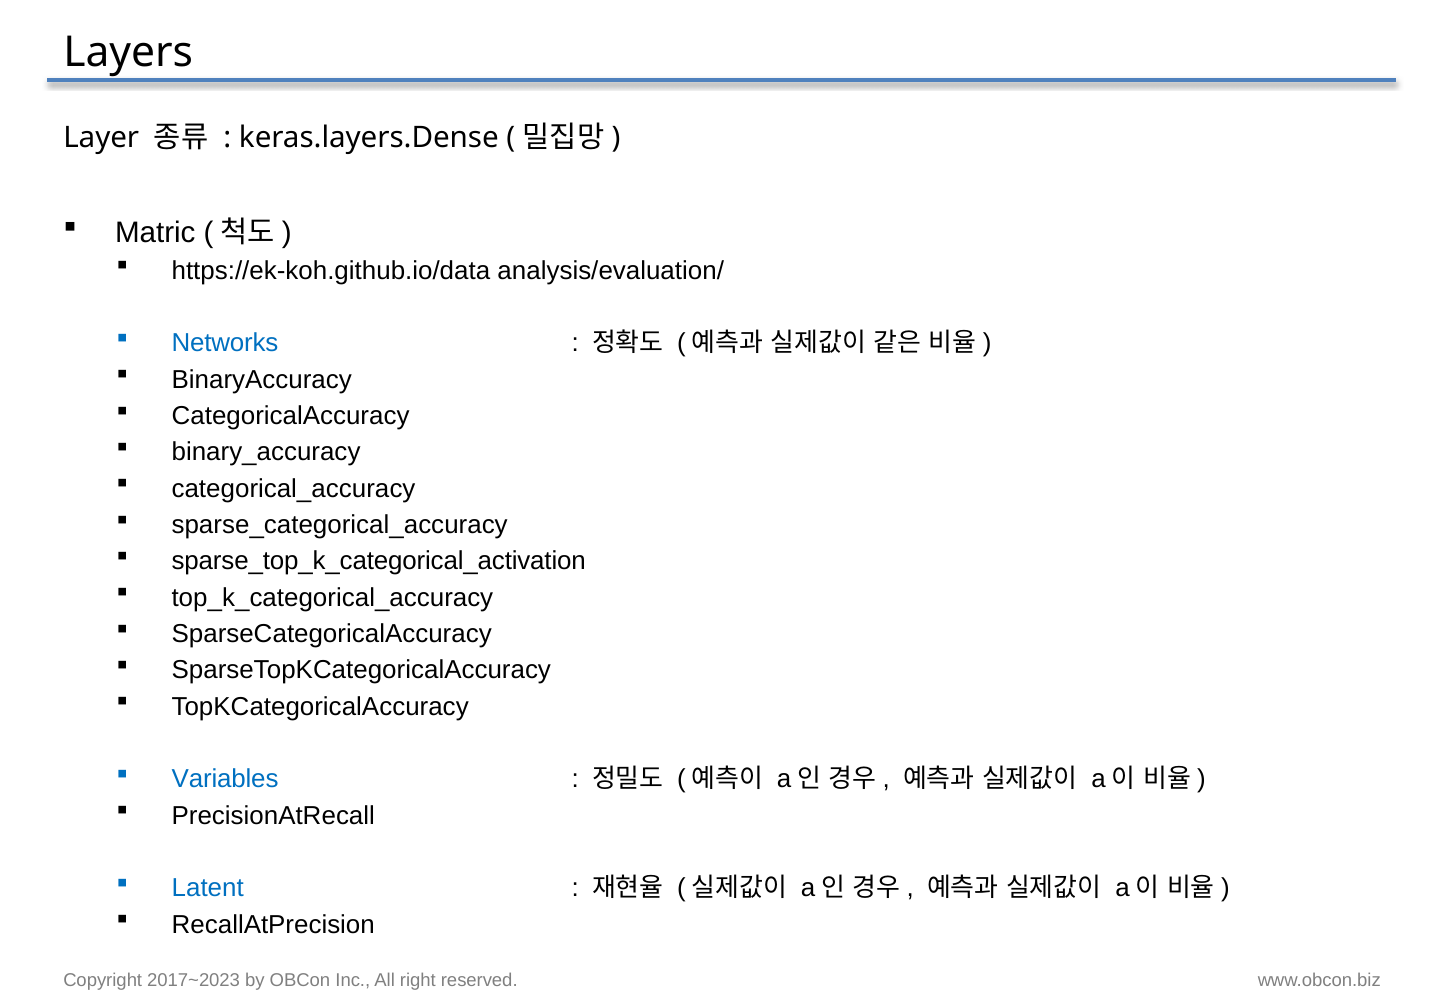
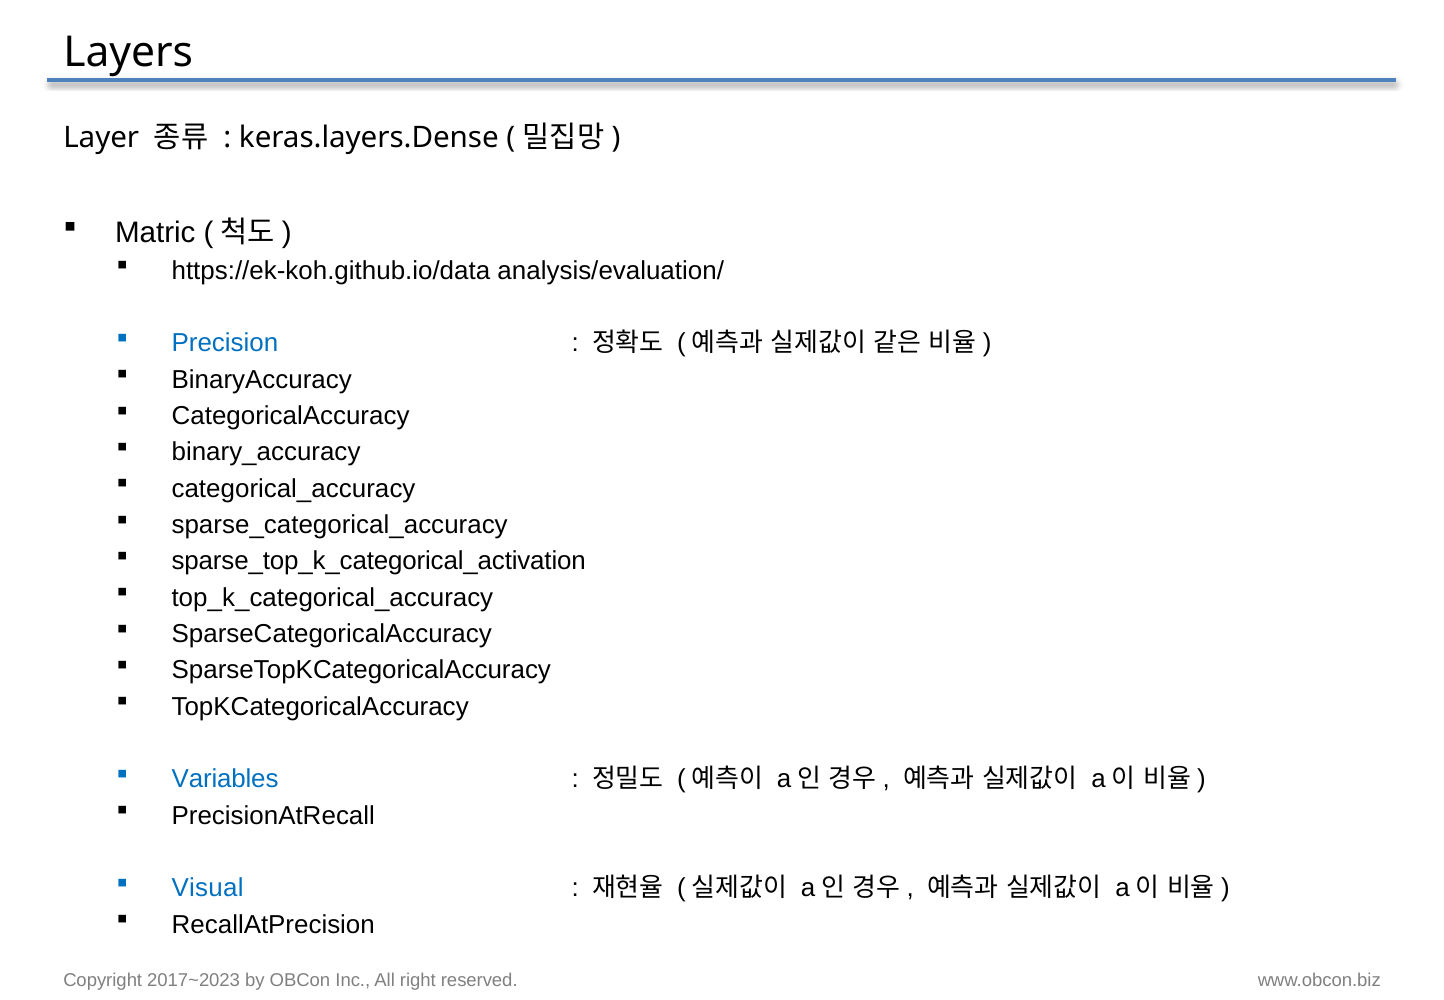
Networks: Networks -> Precision
Latent: Latent -> Visual
